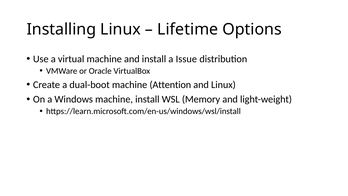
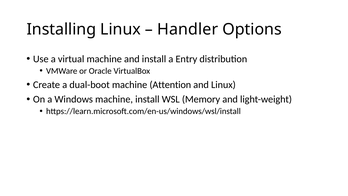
Lifetime: Lifetime -> Handler
Issue: Issue -> Entry
